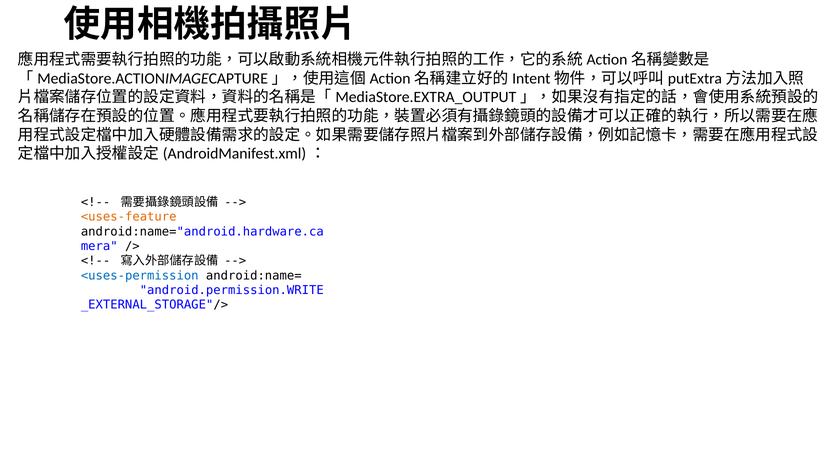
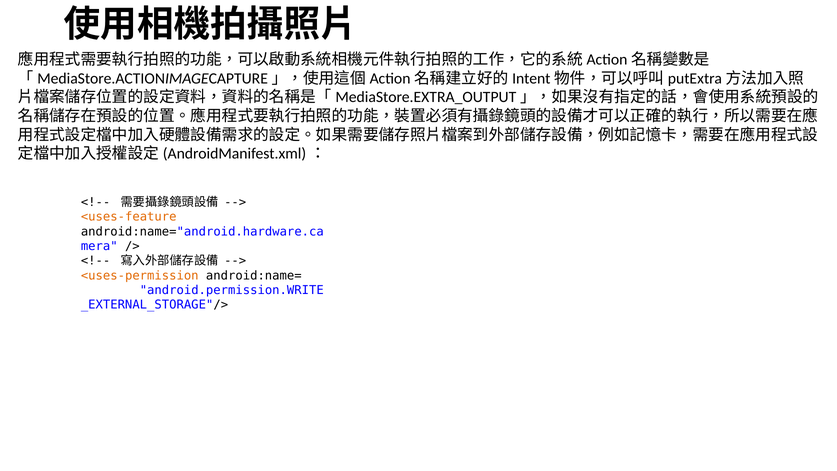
<uses-permission colour: blue -> orange
